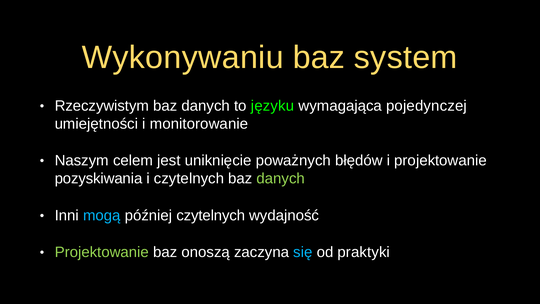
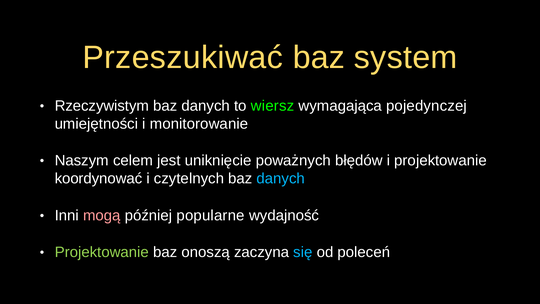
Wykonywaniu: Wykonywaniu -> Przeszukiwać
języku: języku -> wiersz
pozyskiwania: pozyskiwania -> koordynować
danych at (281, 179) colour: light green -> light blue
mogą colour: light blue -> pink
później czytelnych: czytelnych -> popularne
praktyki: praktyki -> poleceń
